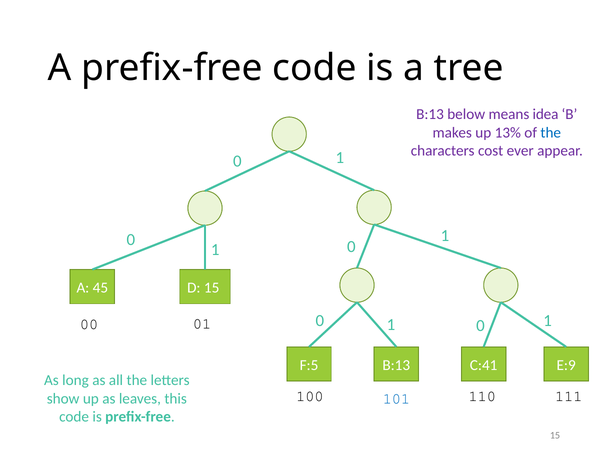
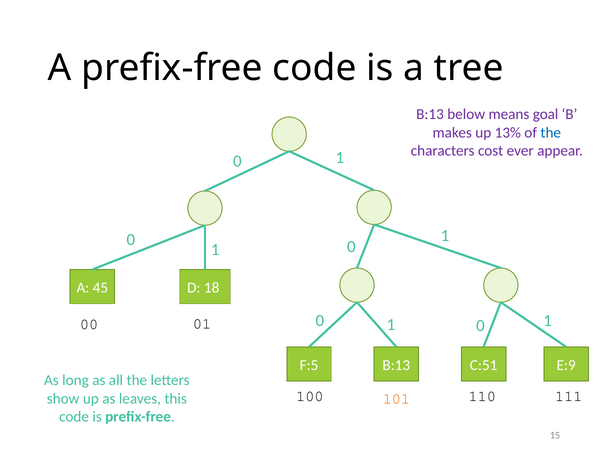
idea: idea -> goal
D 15: 15 -> 18
C:41: C:41 -> C:51
101 colour: blue -> orange
